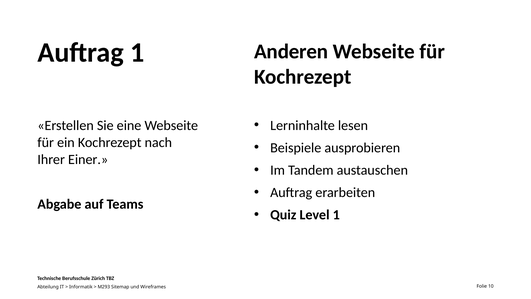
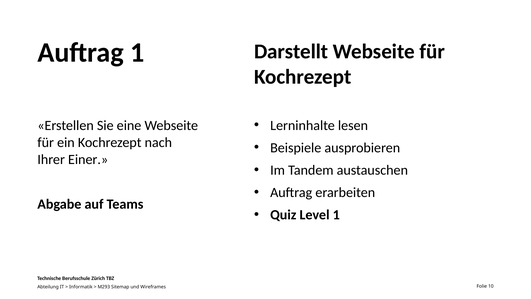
Anderen: Anderen -> Darstellt
